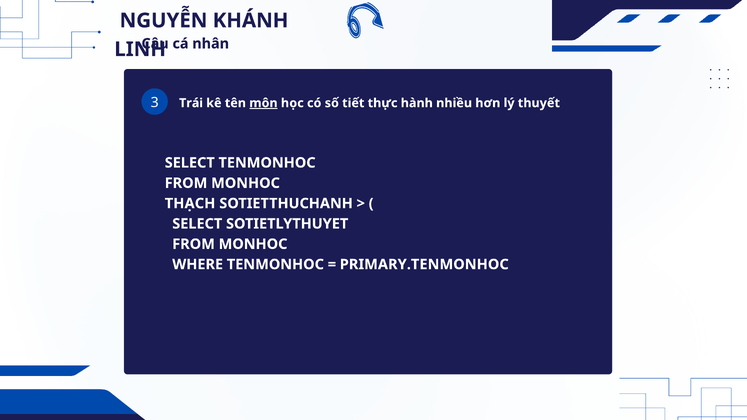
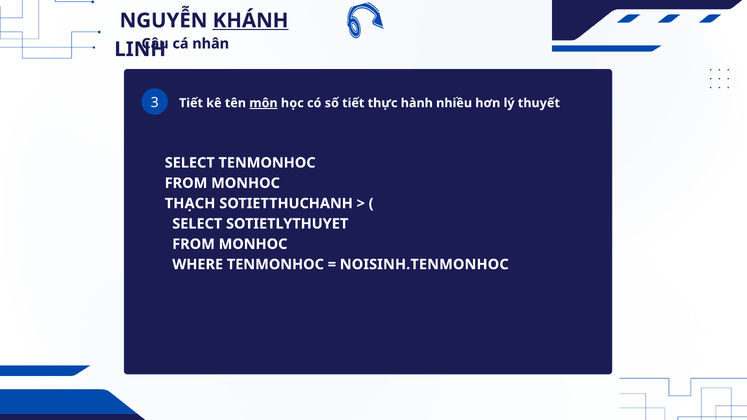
KHÁNH underline: none -> present
Trái at (191, 103): Trái -> Tiết
PRIMARY.TENMONHOC: PRIMARY.TENMONHOC -> NOISINH.TENMONHOC
